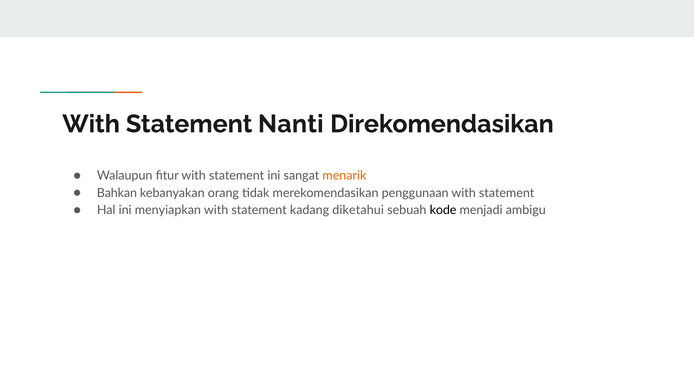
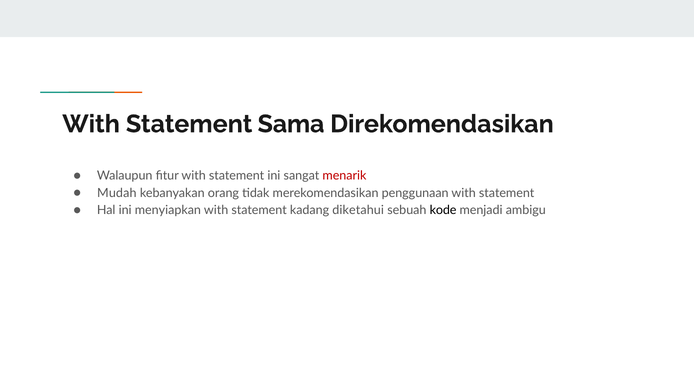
Nanti: Nanti -> Sama
menarik colour: orange -> red
Bahkan: Bahkan -> Mudah
